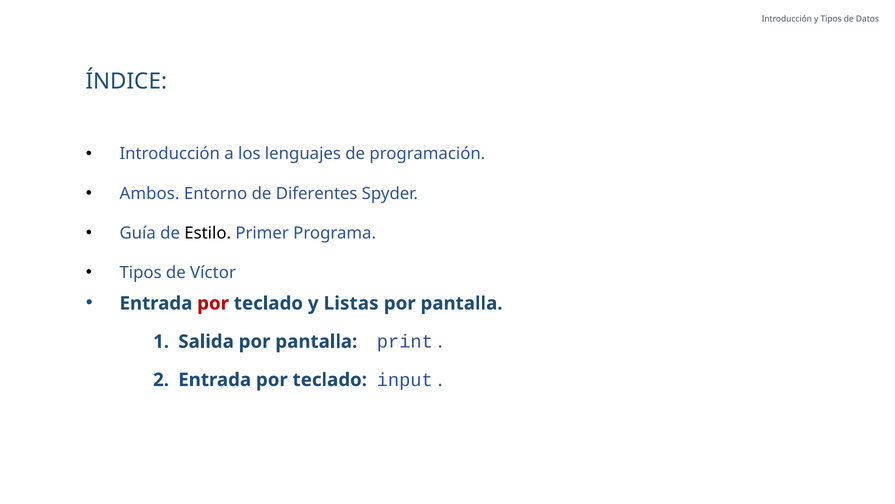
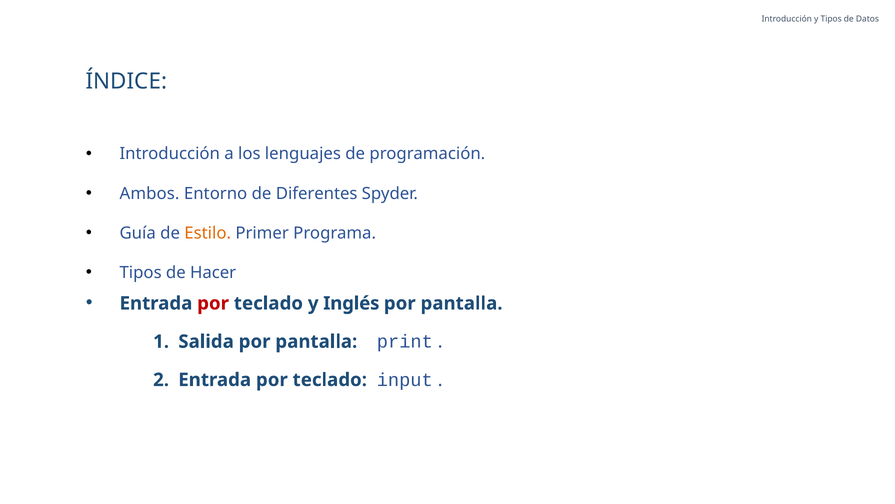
Estilo colour: black -> orange
Víctor: Víctor -> Hacer
Listas: Listas -> Inglés
